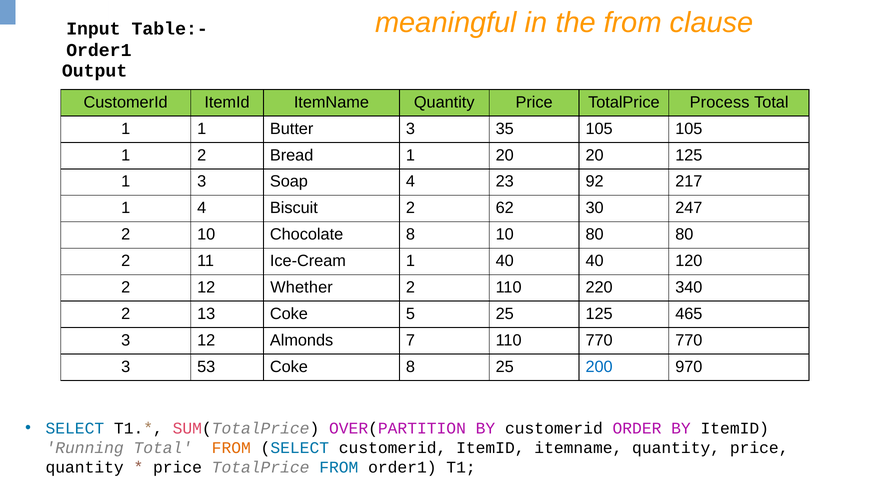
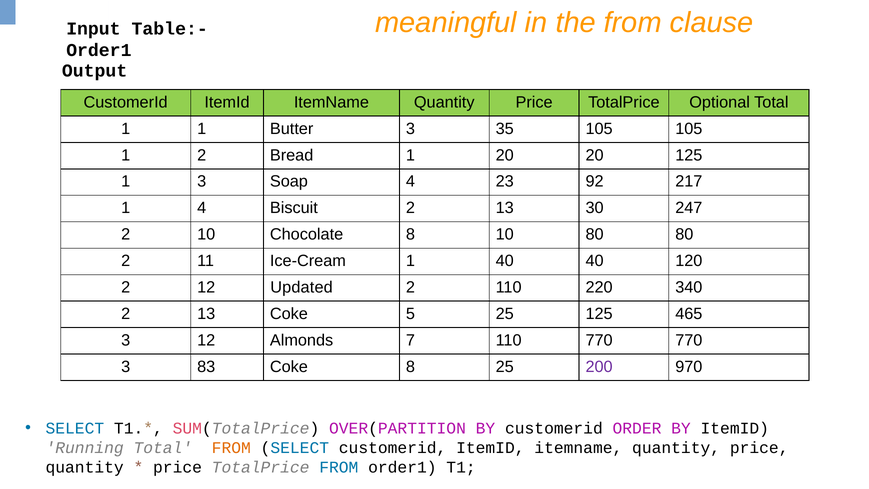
Process: Process -> Optional
Biscuit 2 62: 62 -> 13
Whether: Whether -> Updated
53: 53 -> 83
200 colour: blue -> purple
